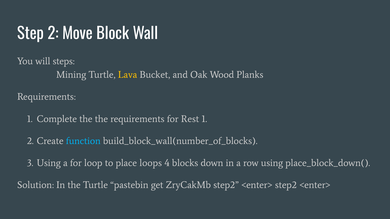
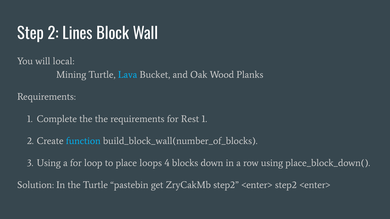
Move: Move -> Lines
steps: steps -> local
Lava colour: yellow -> light blue
